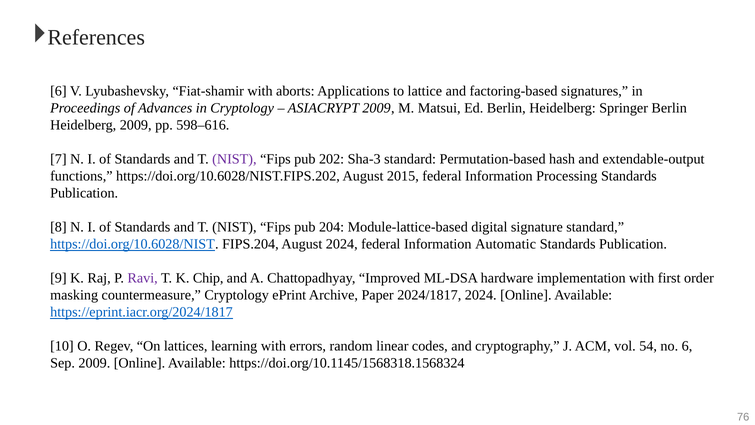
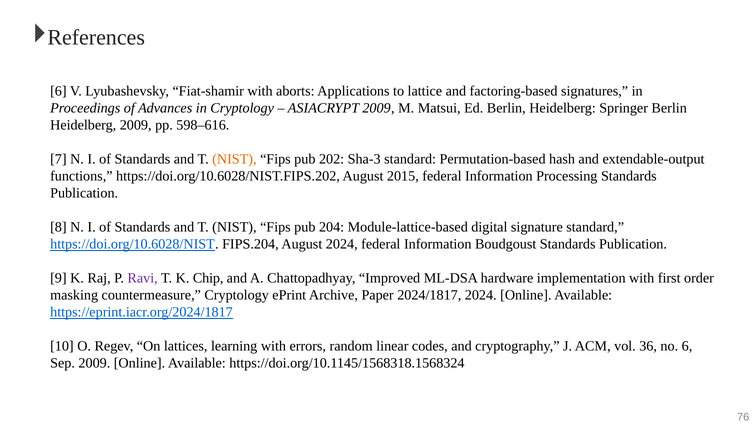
NIST at (234, 159) colour: purple -> orange
Automatic: Automatic -> Boudgoust
54: 54 -> 36
